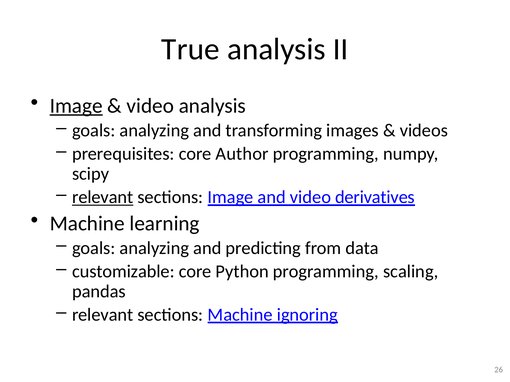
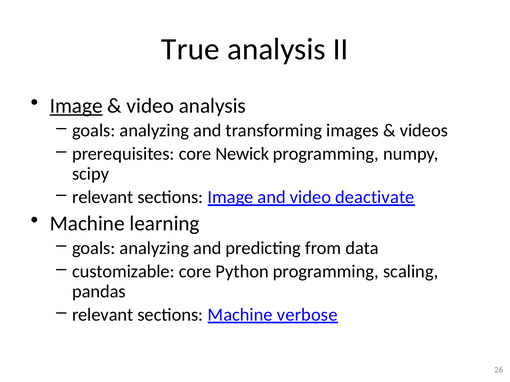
Author: Author -> Newick
relevant at (103, 197) underline: present -> none
derivatives: derivatives -> deactivate
ignoring: ignoring -> verbose
